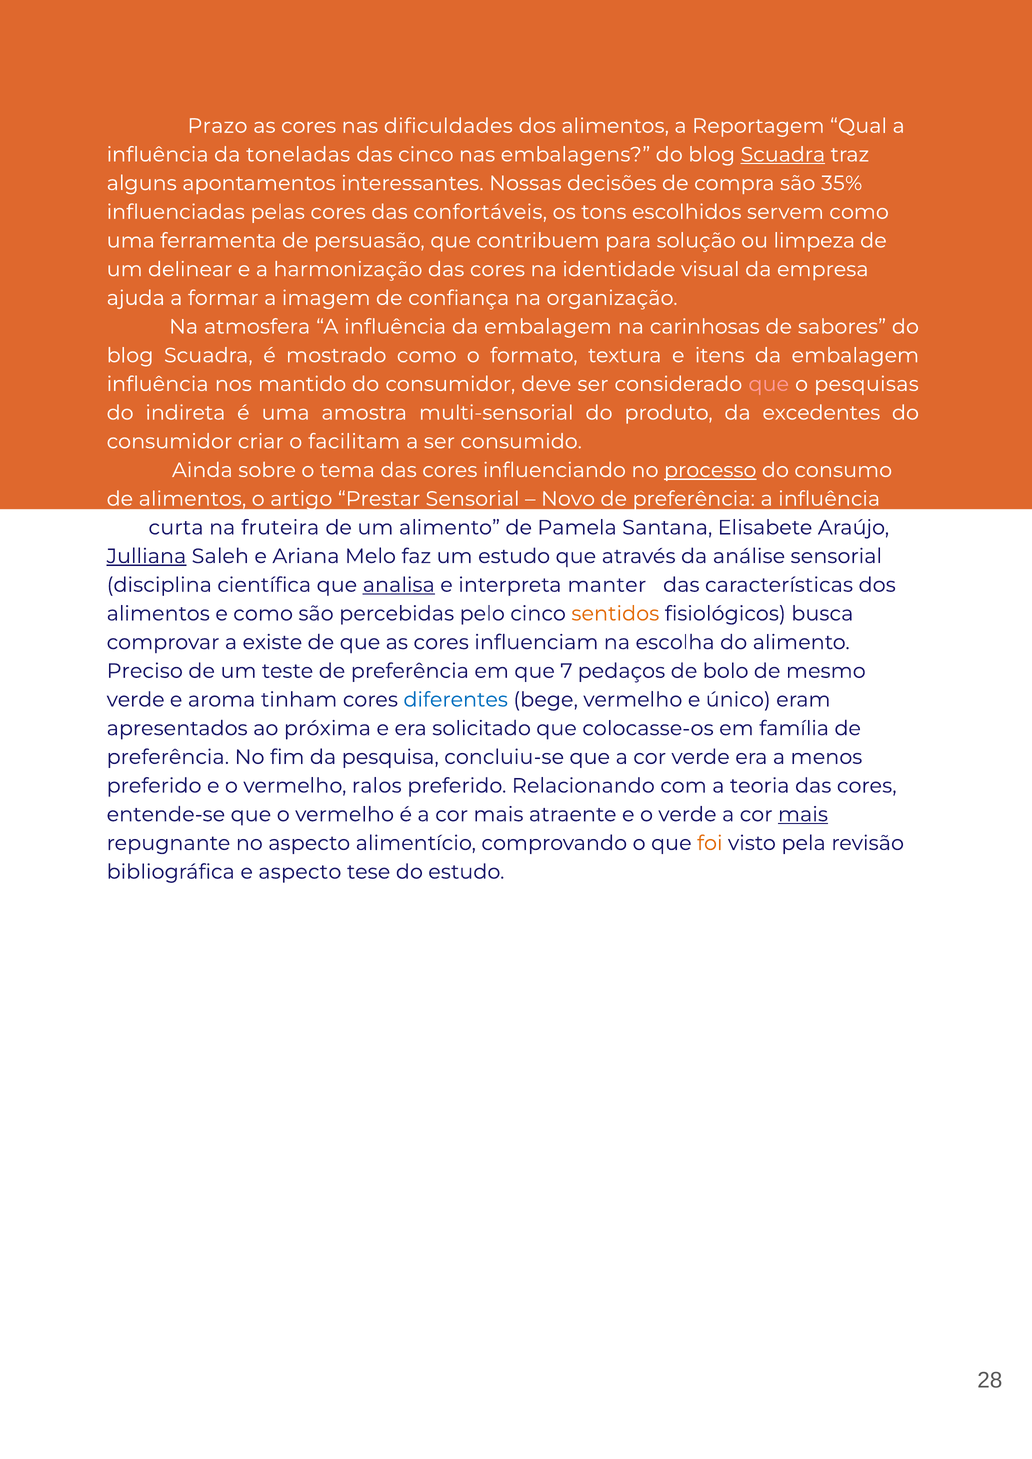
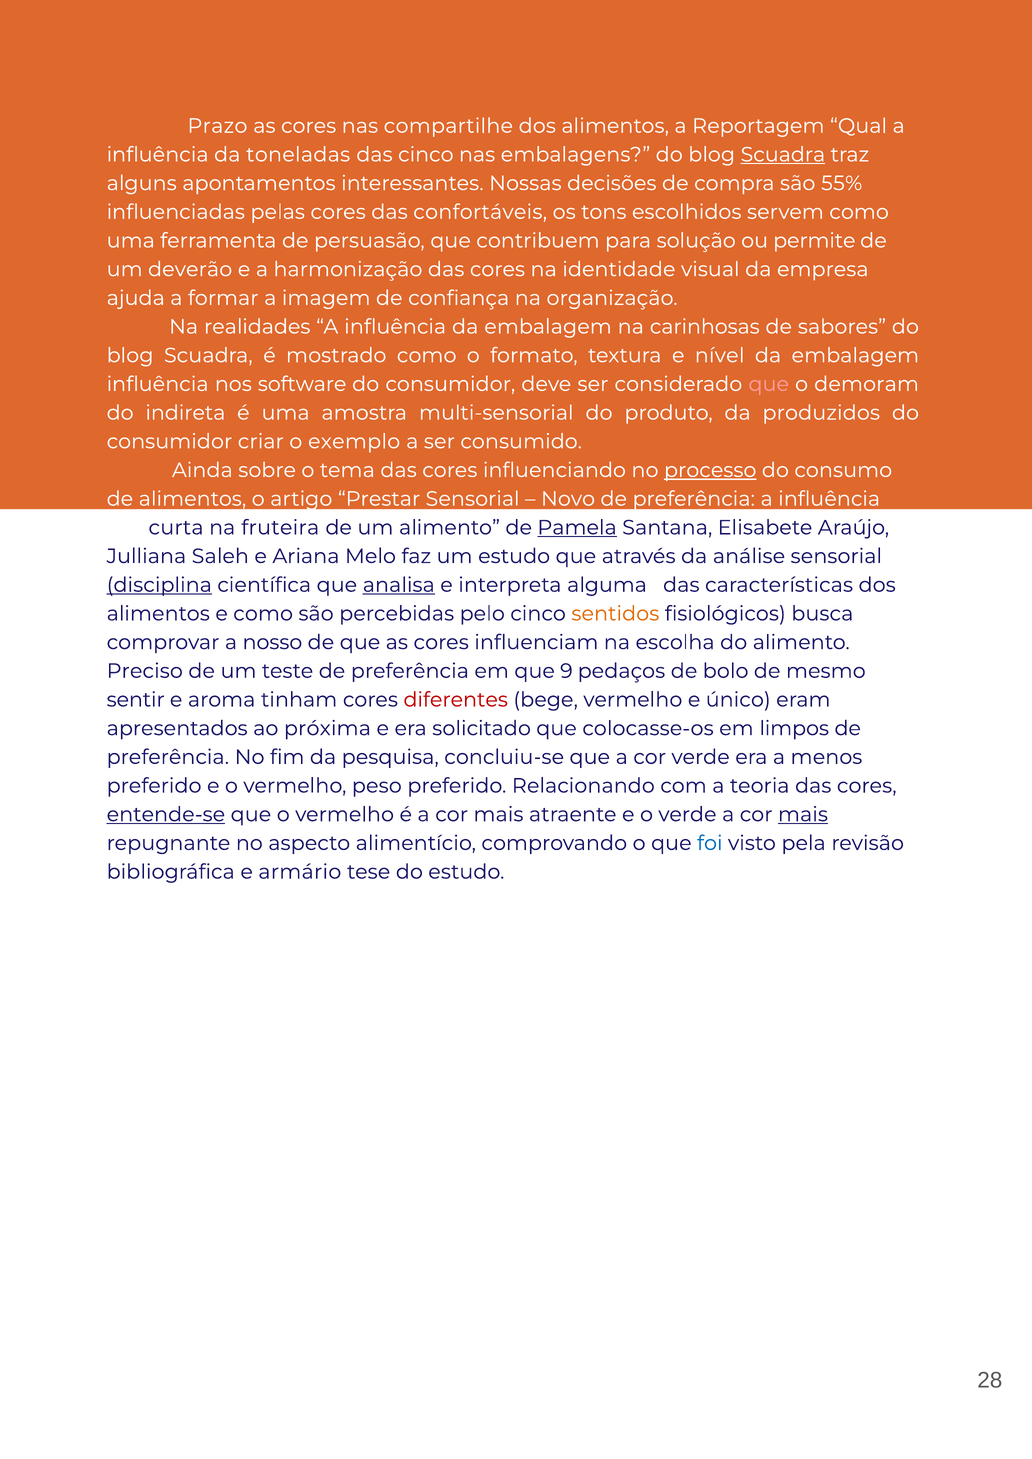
dificuldades: dificuldades -> compartilhe
35%: 35% -> 55%
limpeza: limpeza -> permite
delinear: delinear -> deverão
atmosfera: atmosfera -> realidades
itens: itens -> nível
mantido: mantido -> software
pesquisas: pesquisas -> demoram
excedentes: excedentes -> produzidos
facilitam: facilitam -> exemplo
Pamela underline: none -> present
Julliana underline: present -> none
disciplina underline: none -> present
manter: manter -> alguma
existe: existe -> nosso
7: 7 -> 9
verde at (136, 700): verde -> sentir
diferentes colour: blue -> red
família: família -> limpos
ralos: ralos -> peso
entende-se underline: none -> present
foi colour: orange -> blue
e aspecto: aspecto -> armário
